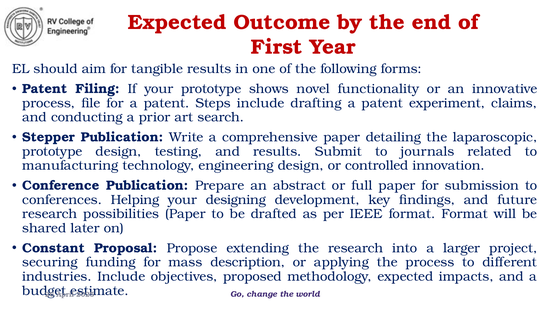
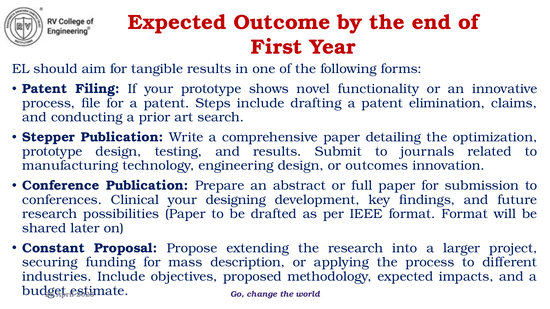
experiment: experiment -> elimination
laparoscopic: laparoscopic -> optimization
controlled: controlled -> outcomes
Helping: Helping -> Clinical
